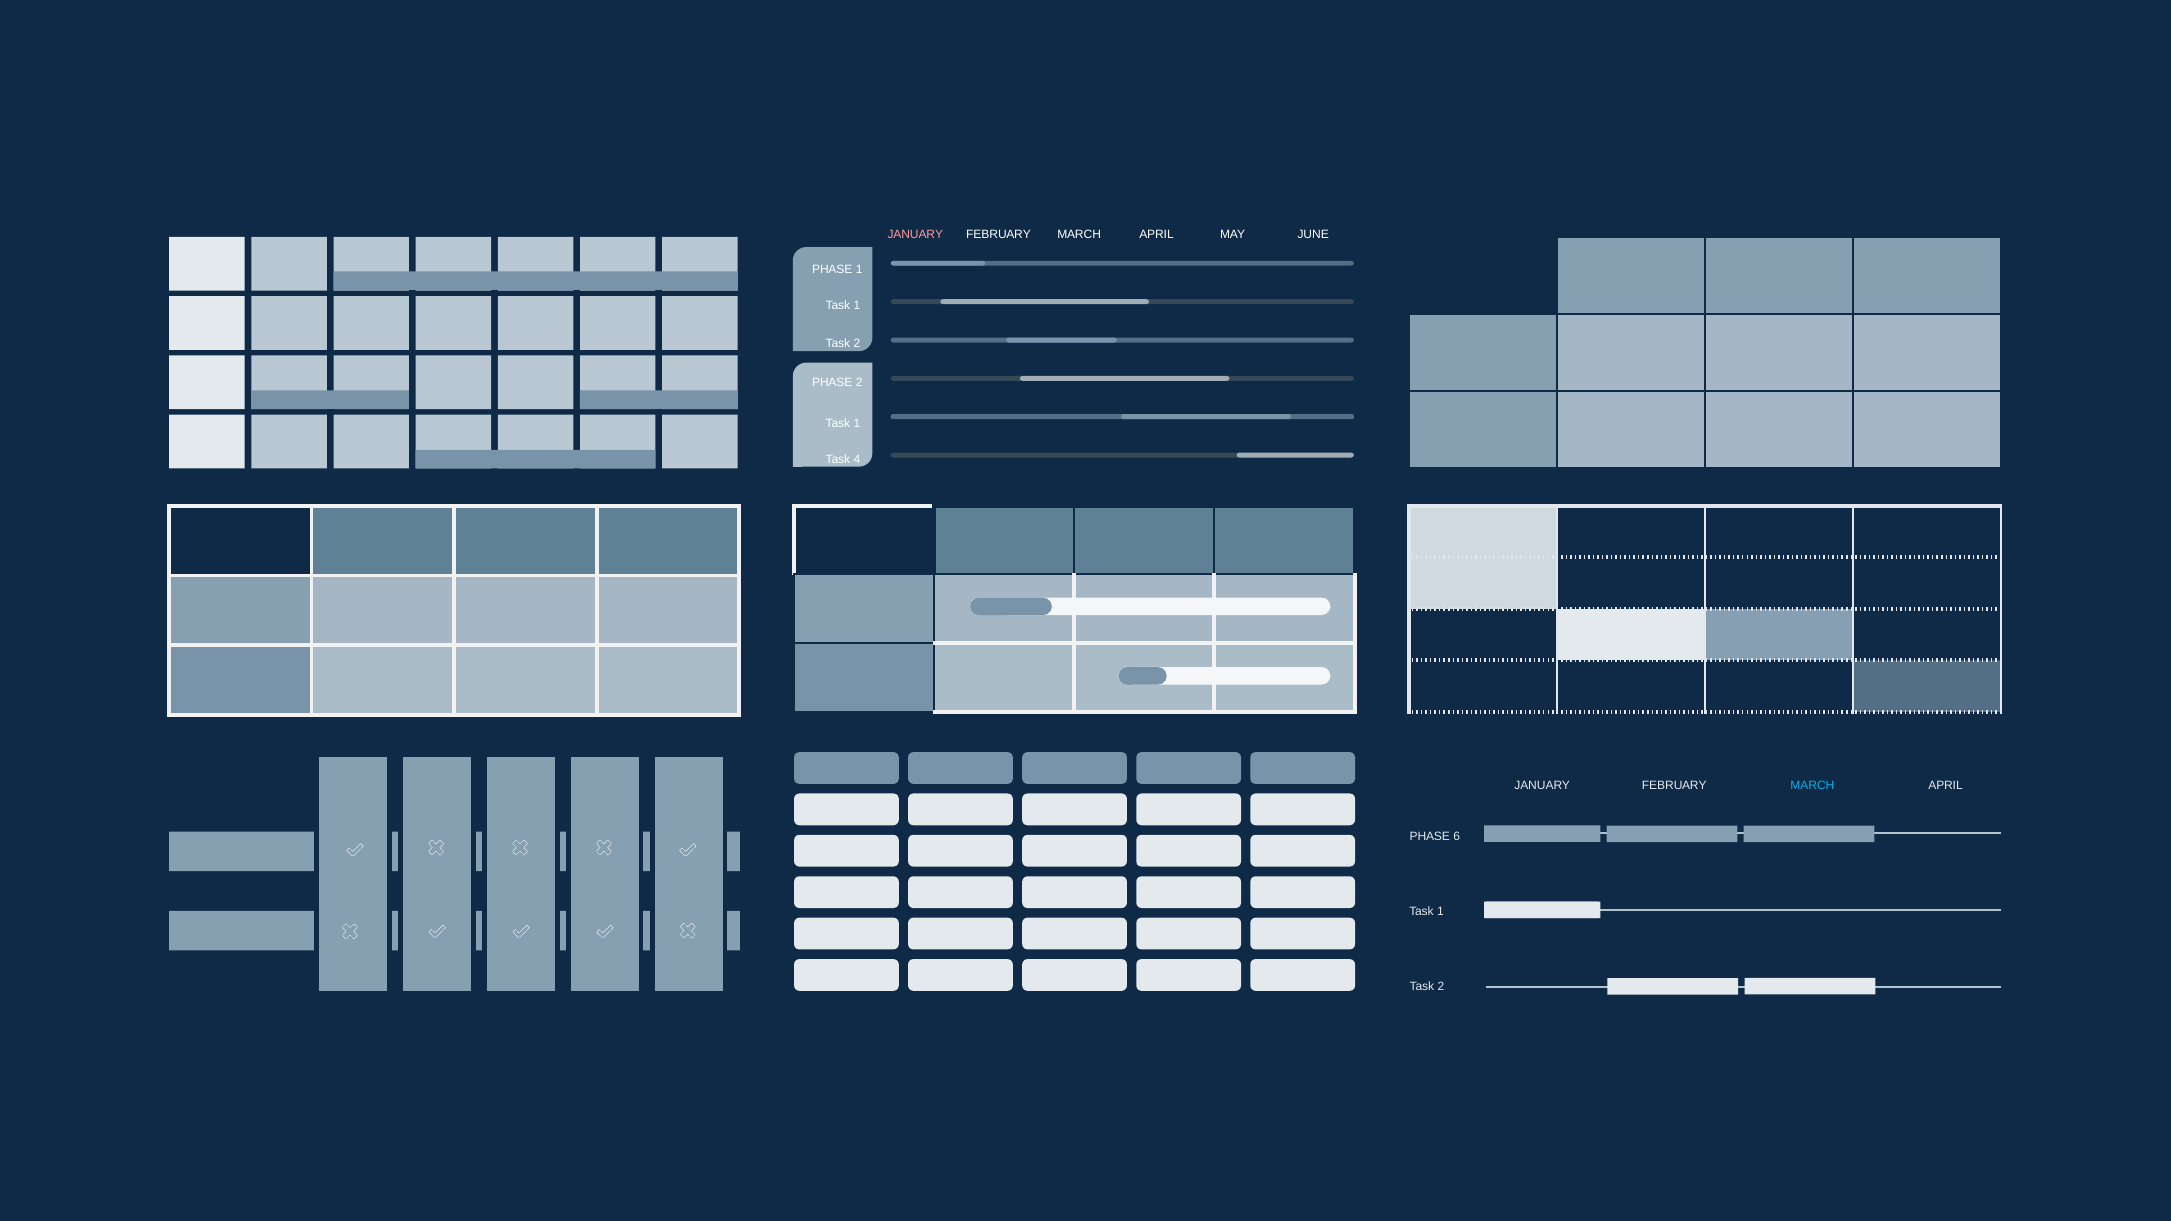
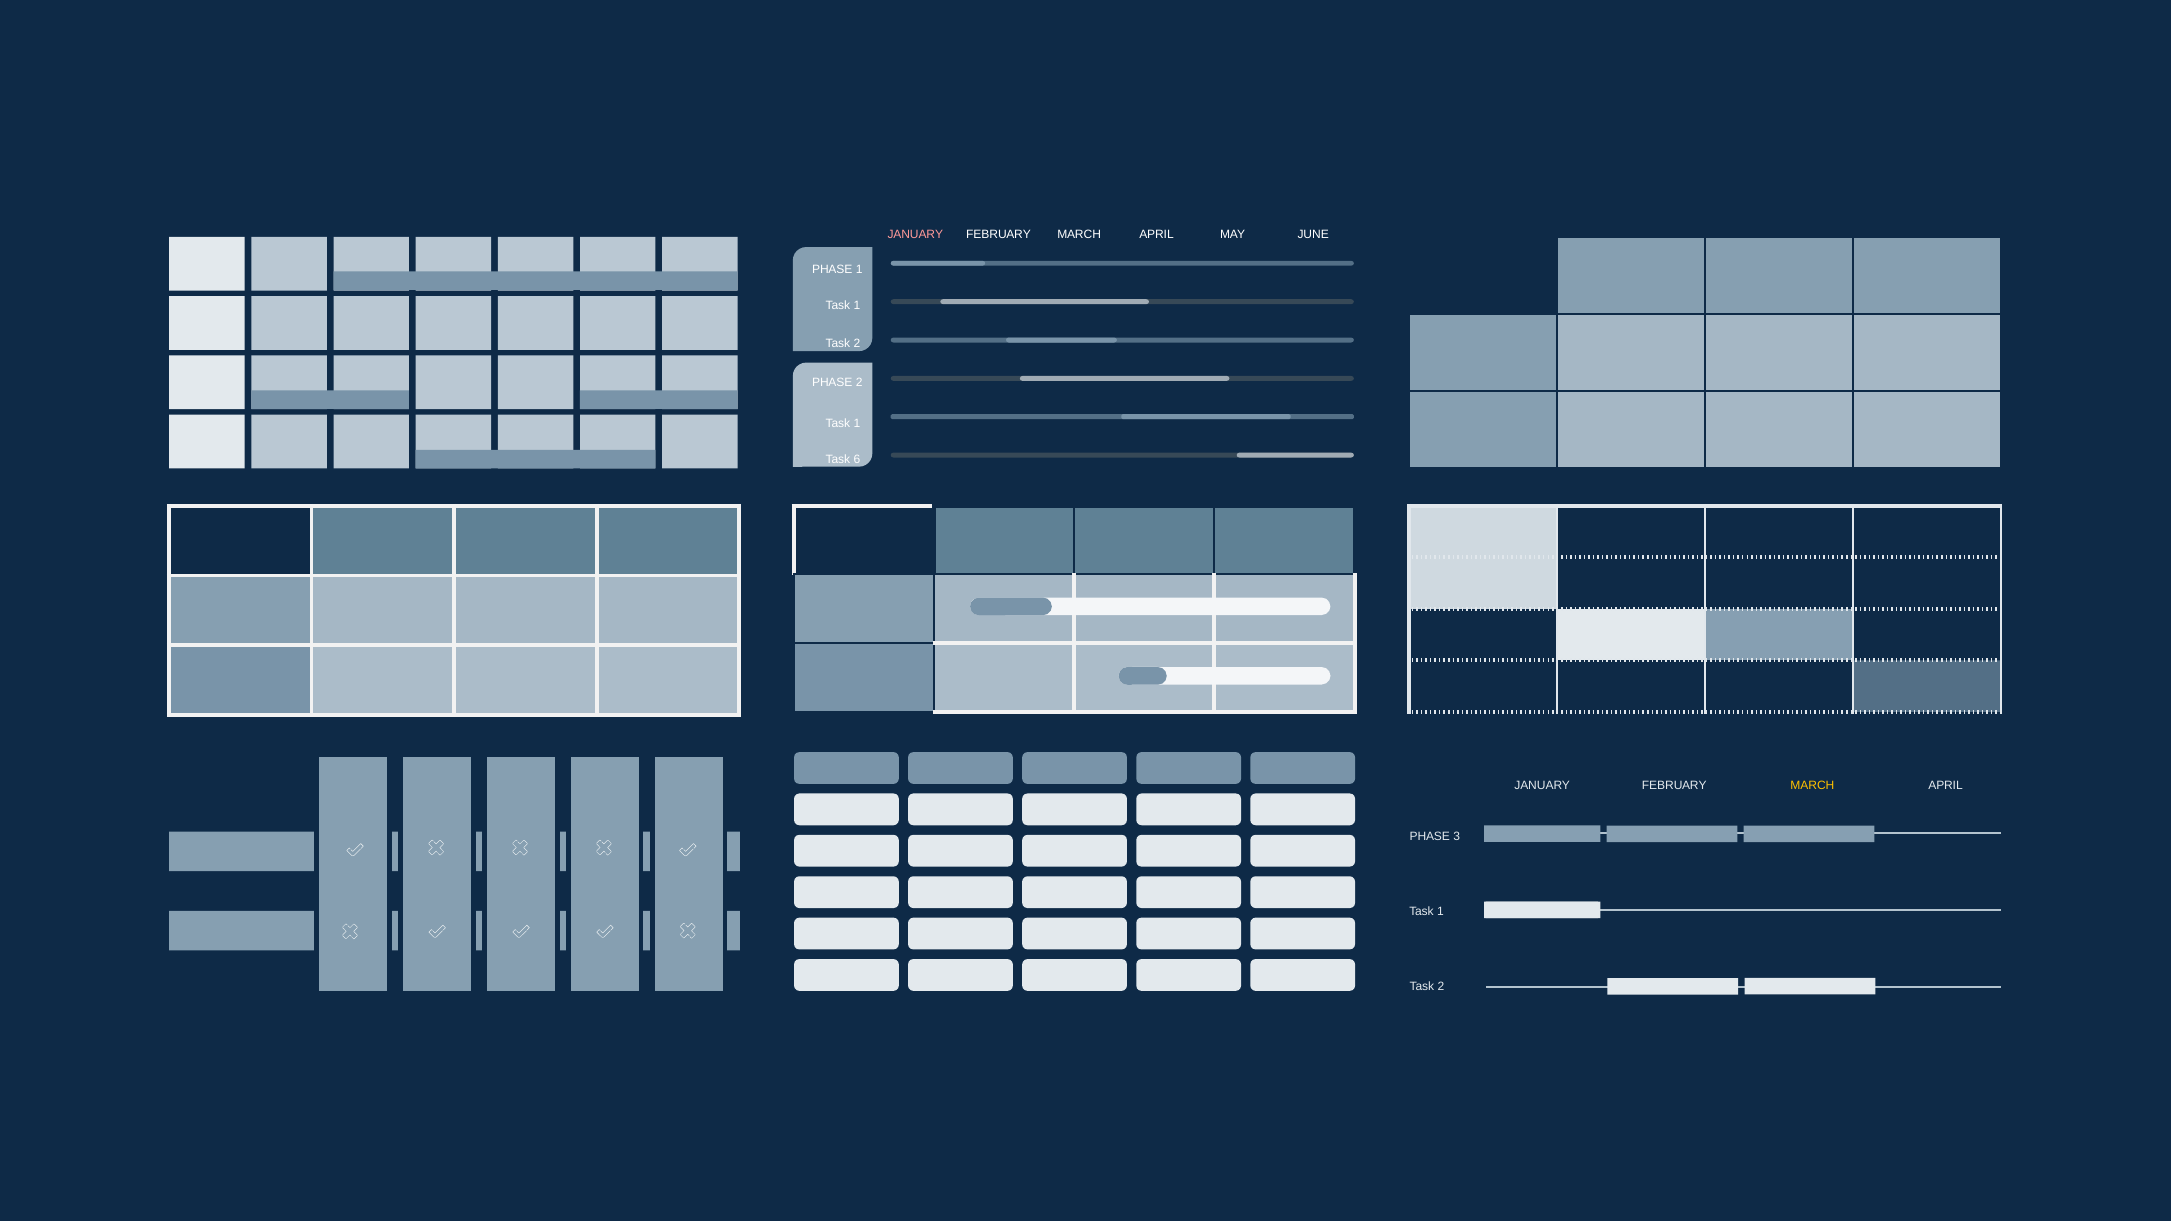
4: 4 -> 6
MARCH at (1812, 786) colour: light blue -> yellow
6: 6 -> 3
